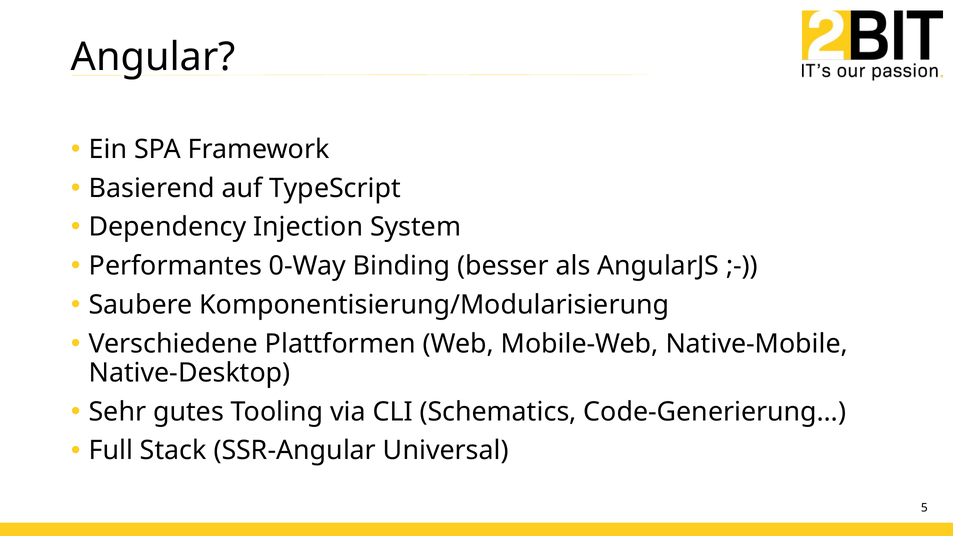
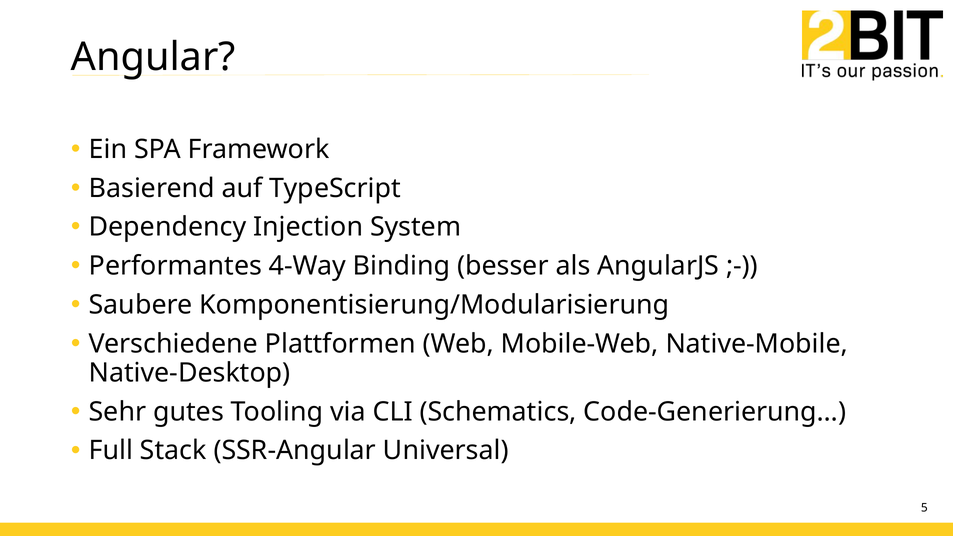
0-Way: 0-Way -> 4-Way
